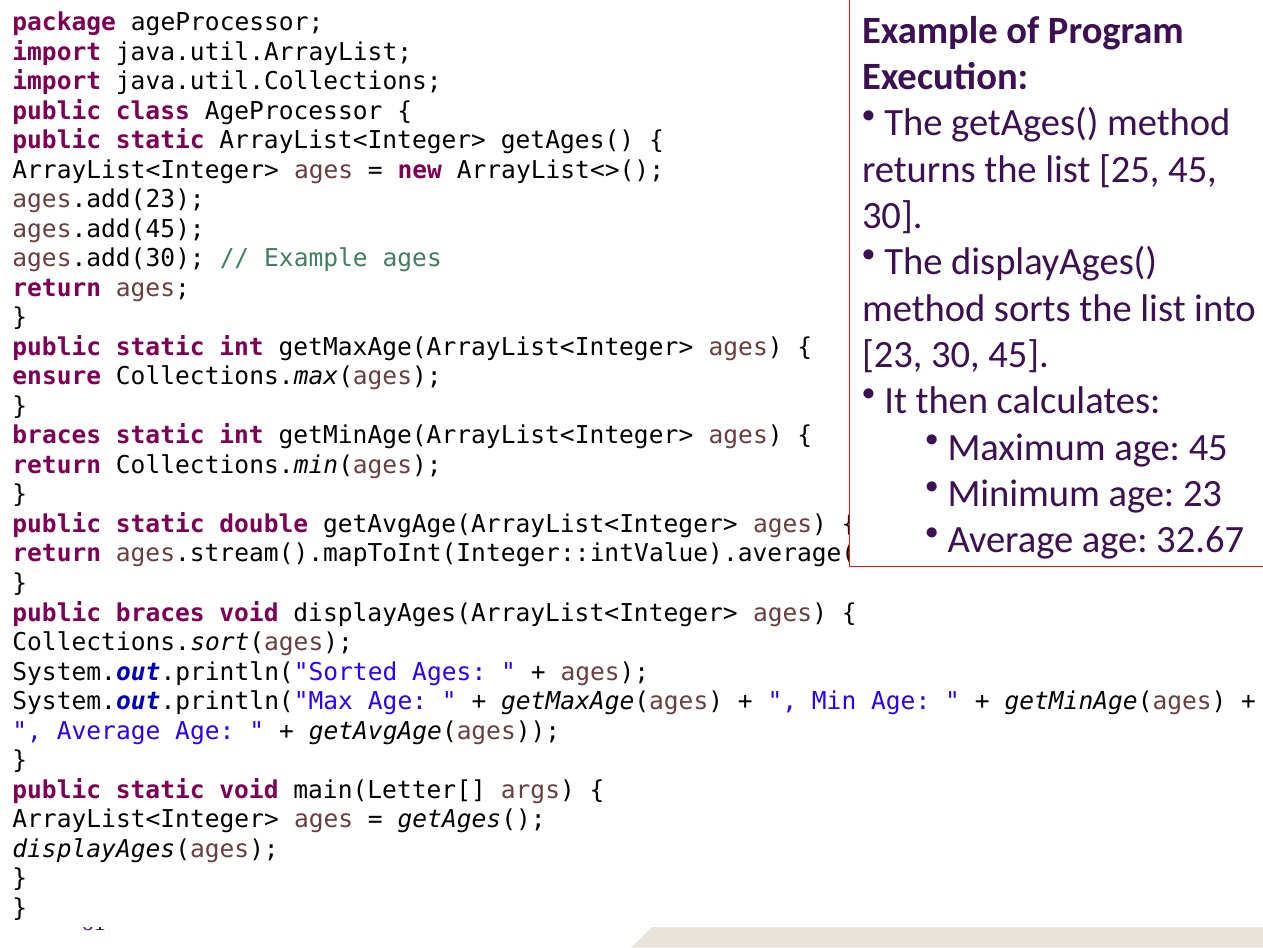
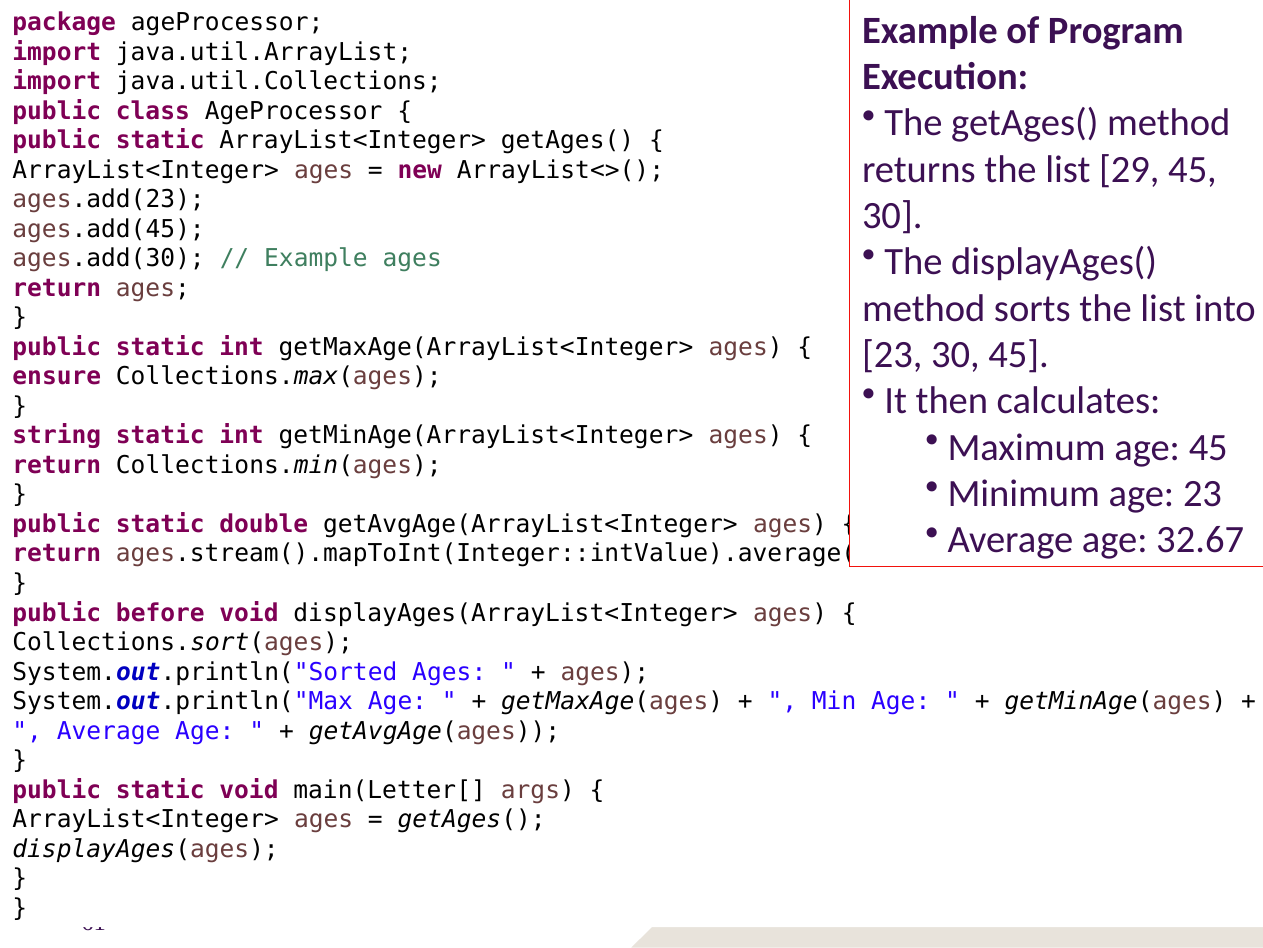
25: 25 -> 29
braces at (57, 435): braces -> string
public braces: braces -> before
